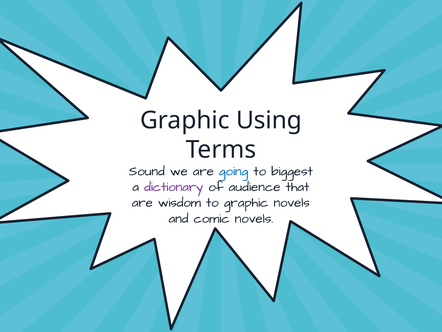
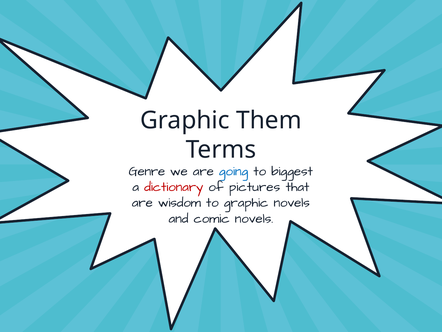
Using: Using -> Them
Sound: Sound -> Genre
dictionary colour: purple -> red
audience: audience -> pictures
